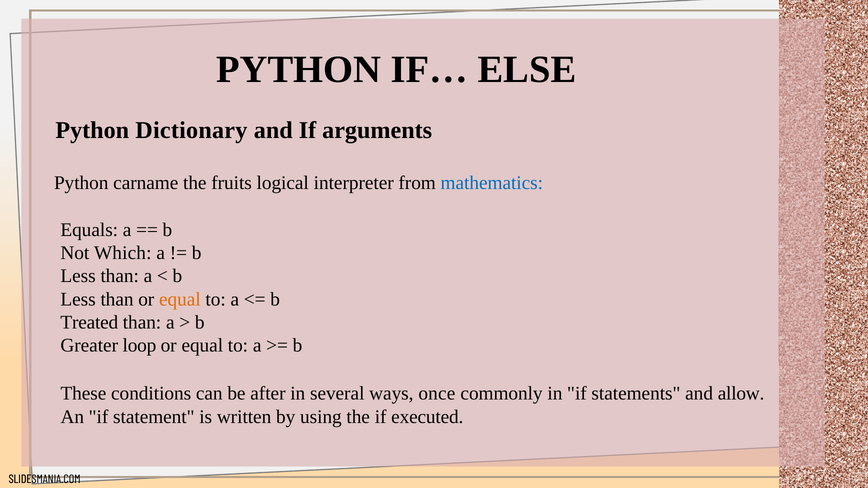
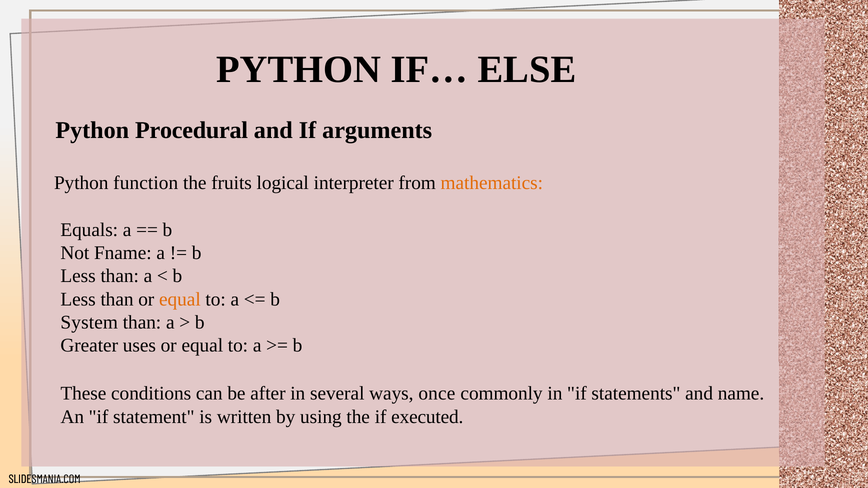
Dictionary: Dictionary -> Procedural
carname: carname -> function
mathematics colour: blue -> orange
Which: Which -> Fname
Treated: Treated -> System
loop: loop -> uses
allow: allow -> name
